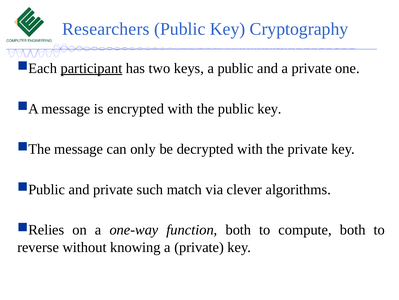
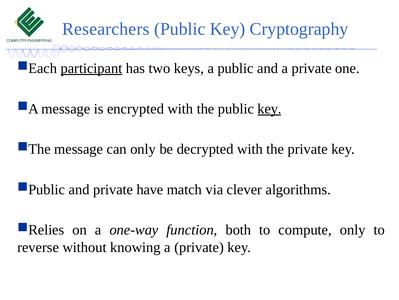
key at (269, 108) underline: none -> present
such: such -> have
compute both: both -> only
